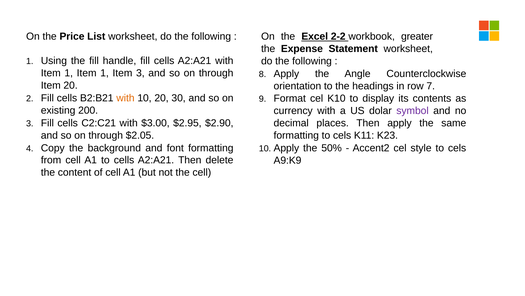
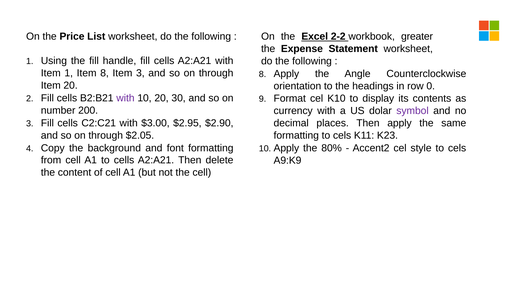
1 Item 1: 1 -> 8
7: 7 -> 0
with at (125, 98) colour: orange -> purple
existing: existing -> number
50%: 50% -> 80%
